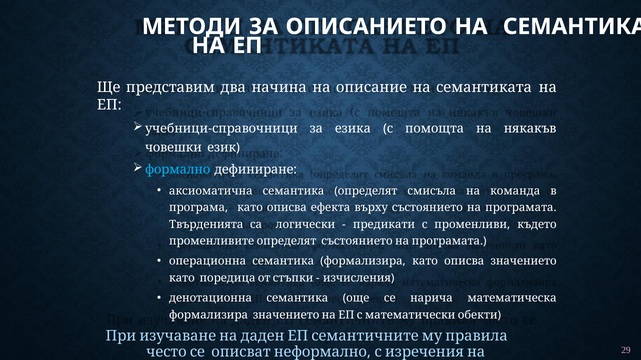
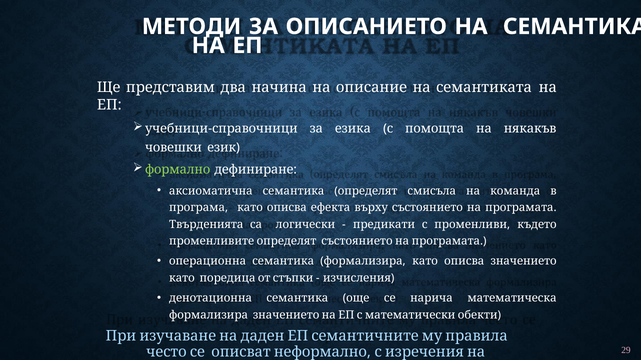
формално colour: light blue -> light green
